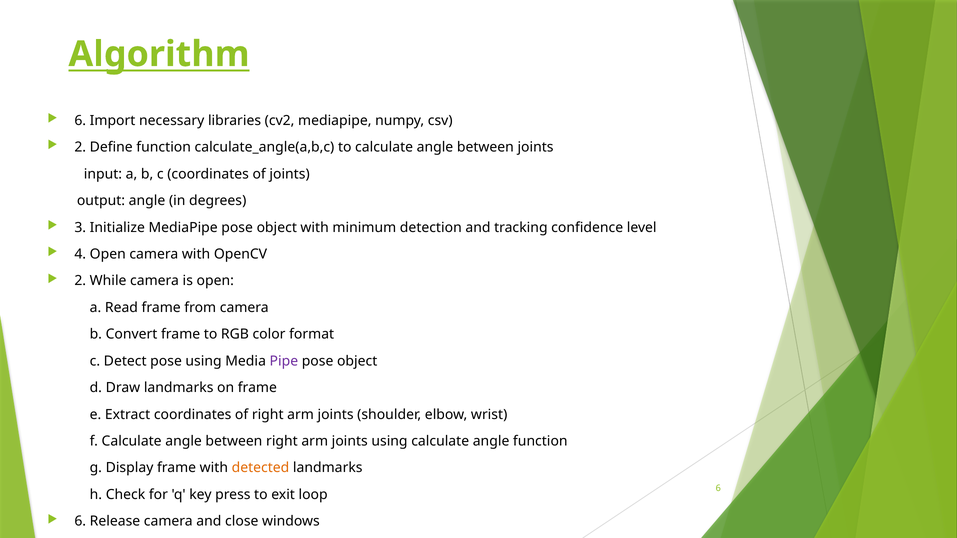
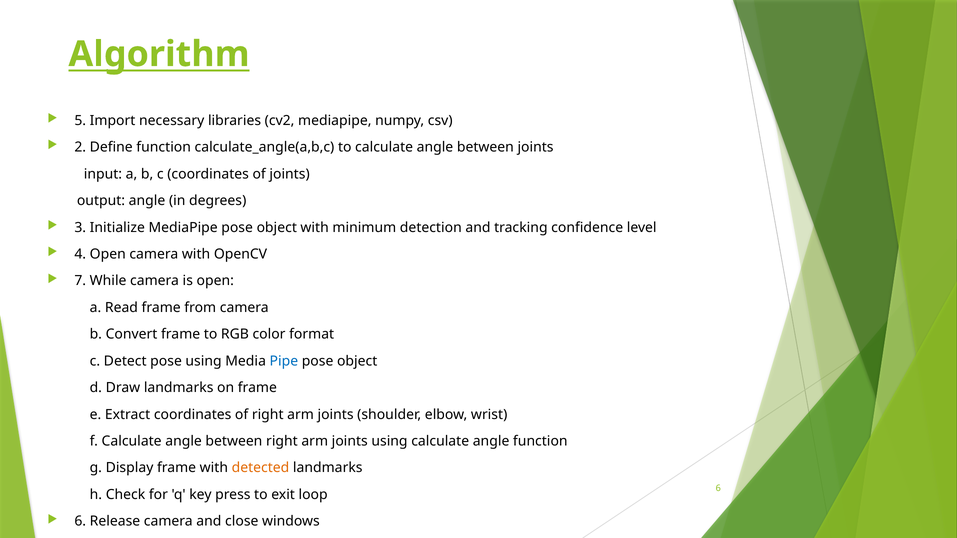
6 at (80, 121): 6 -> 5
2 at (80, 281): 2 -> 7
Pipe colour: purple -> blue
